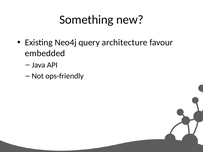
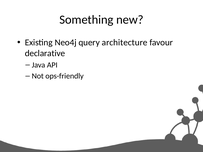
embedded: embedded -> declarative
